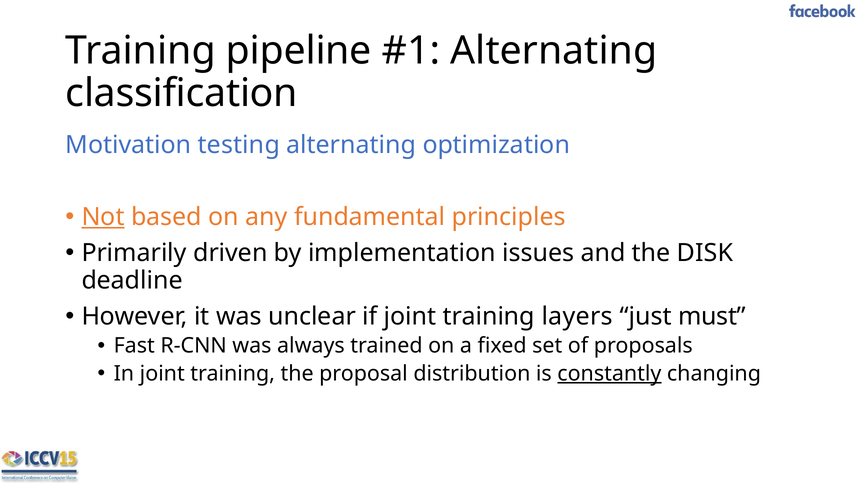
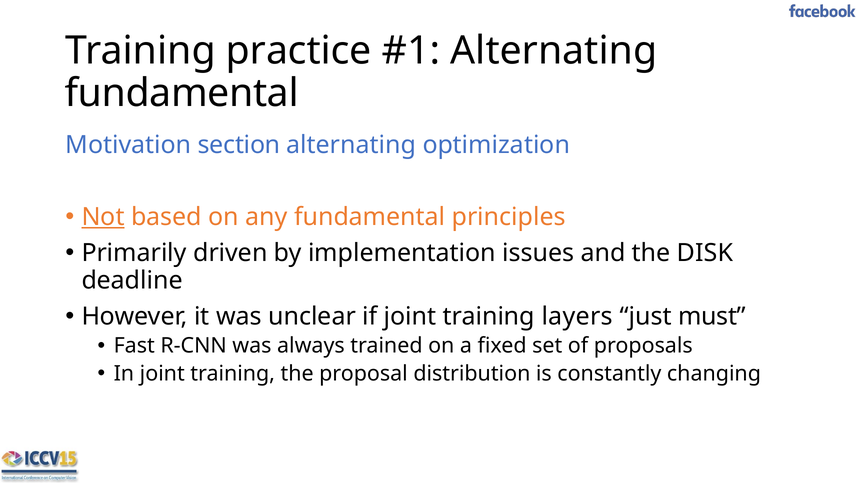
pipeline: pipeline -> practice
classification at (182, 93): classification -> fundamental
testing: testing -> section
constantly underline: present -> none
